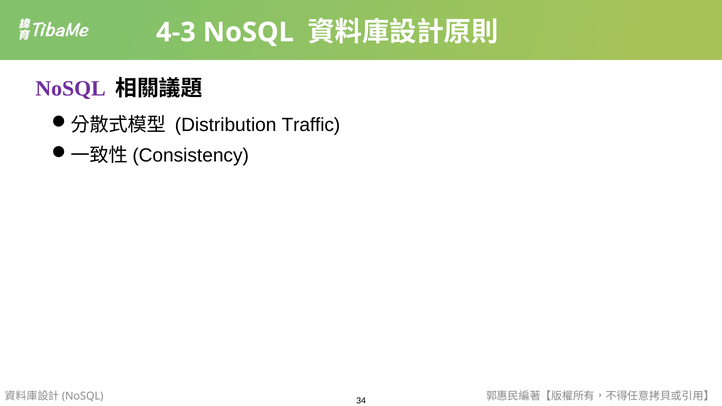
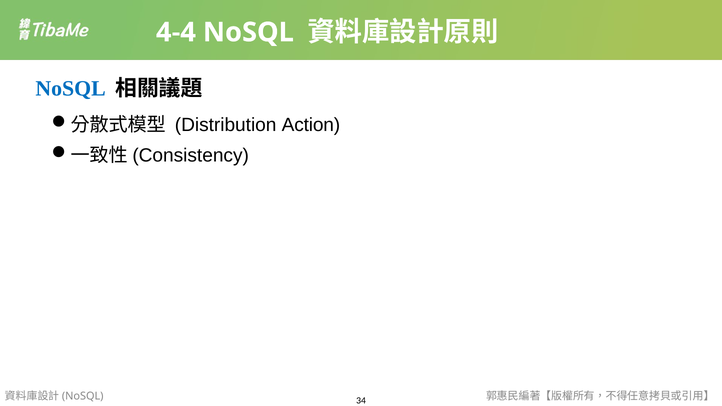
4-3: 4-3 -> 4-4
NoSQL at (71, 89) colour: purple -> blue
Traffic: Traffic -> Action
